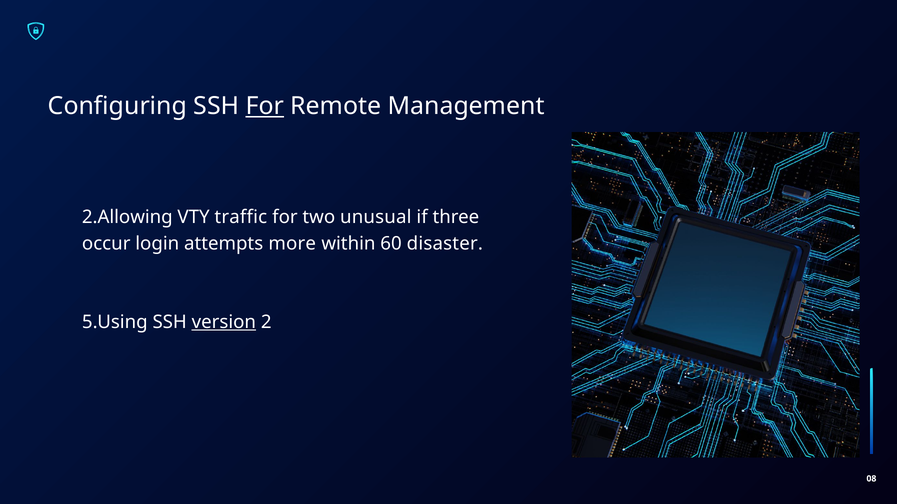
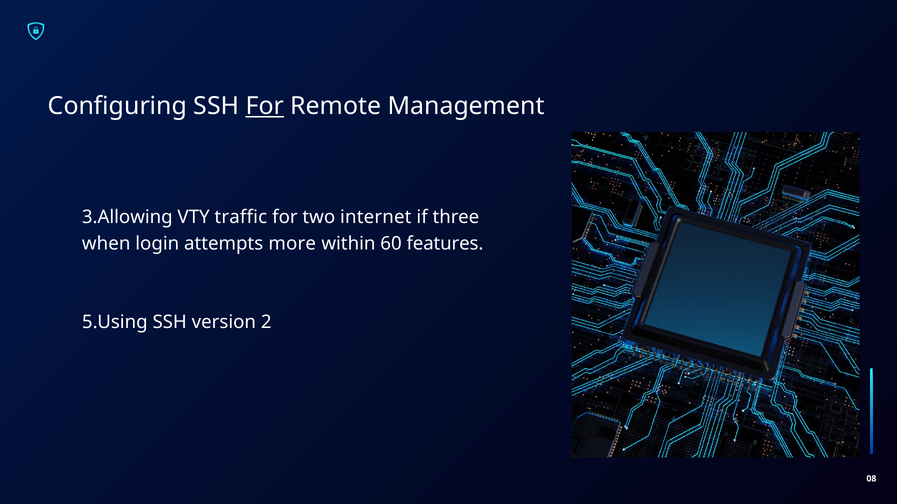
2.Allowing: 2.Allowing -> 3.Allowing
unusual: unusual -> internet
occur: occur -> when
disaster: disaster -> features
version underline: present -> none
